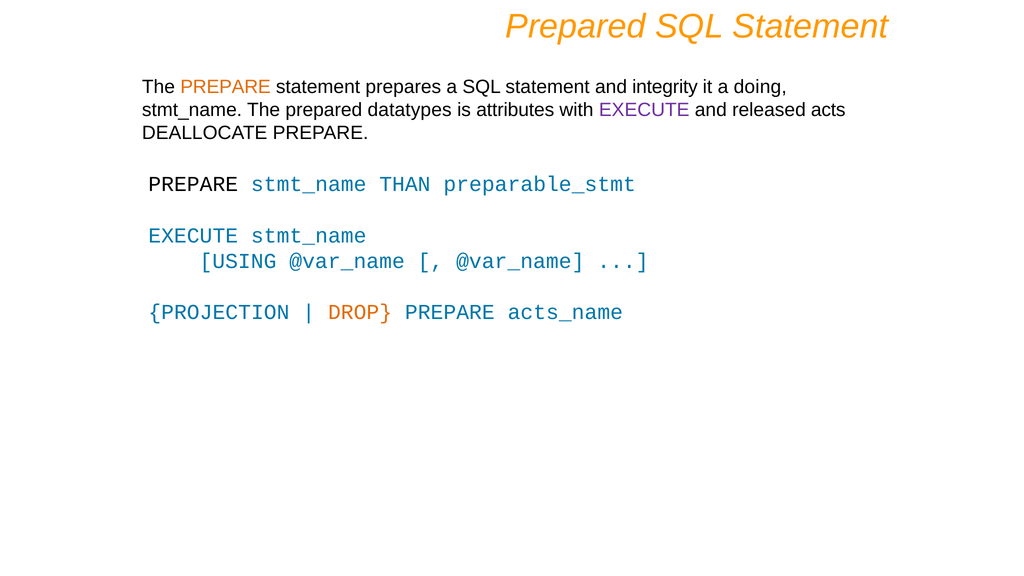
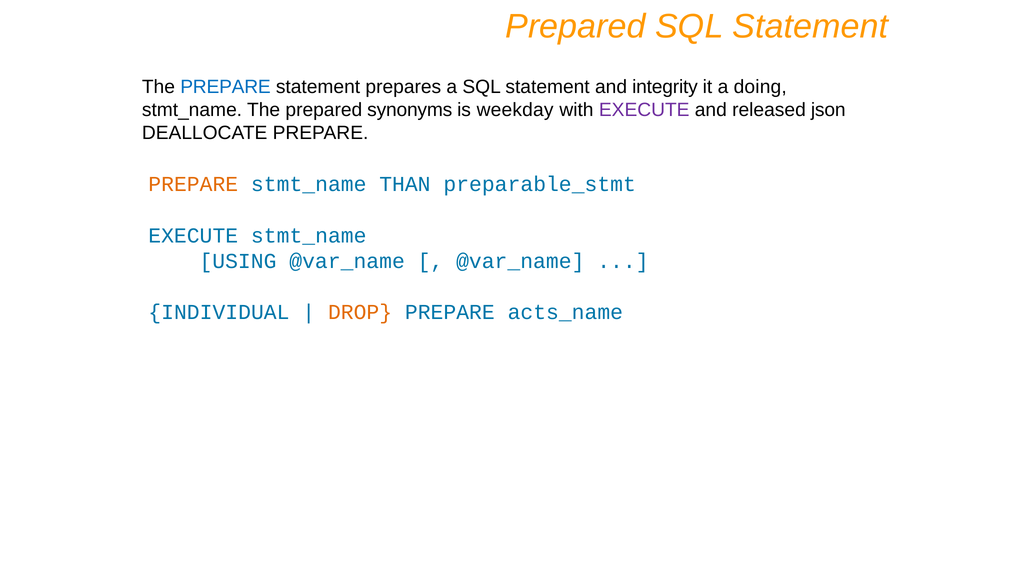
PREPARE at (226, 87) colour: orange -> blue
datatypes: datatypes -> synonyms
attributes: attributes -> weekday
acts: acts -> json
PREPARE at (193, 184) colour: black -> orange
PROJECTION: PROJECTION -> INDIVIDUAL
